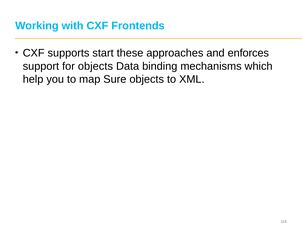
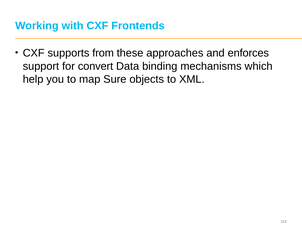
start: start -> from
for objects: objects -> convert
